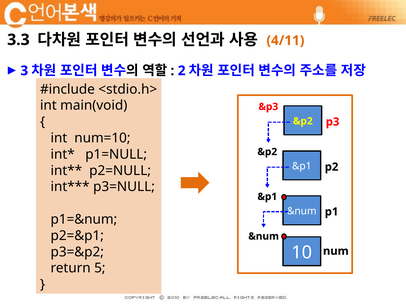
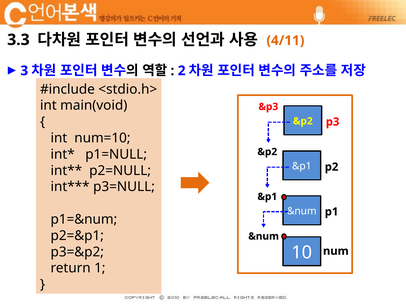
5: 5 -> 1
